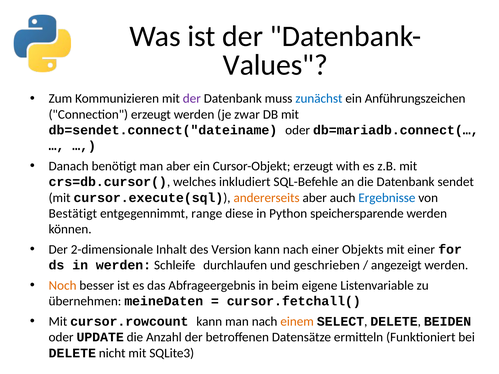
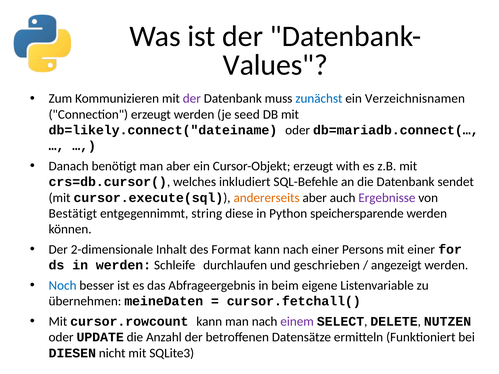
Anführungszeichen: Anführungszeichen -> Verzeichnisnamen
zwar: zwar -> seed
db=sendet.connect("dateiname: db=sendet.connect("dateiname -> db=likely.connect("dateiname
Ergebnisse colour: blue -> purple
range: range -> string
Version: Version -> Format
Objekts: Objekts -> Persons
Noch colour: orange -> blue
einem colour: orange -> purple
BEIDEN: BEIDEN -> NUTZEN
DELETE at (72, 353): DELETE -> DIESEN
